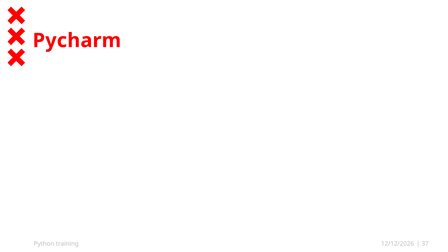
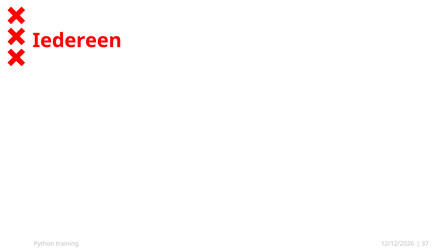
Pycharm: Pycharm -> Iedereen
